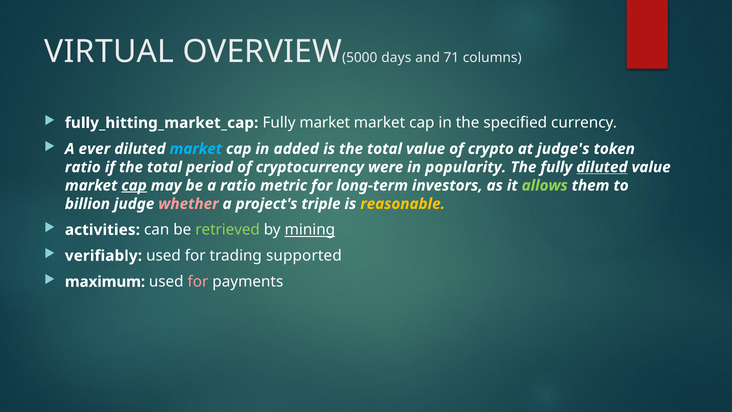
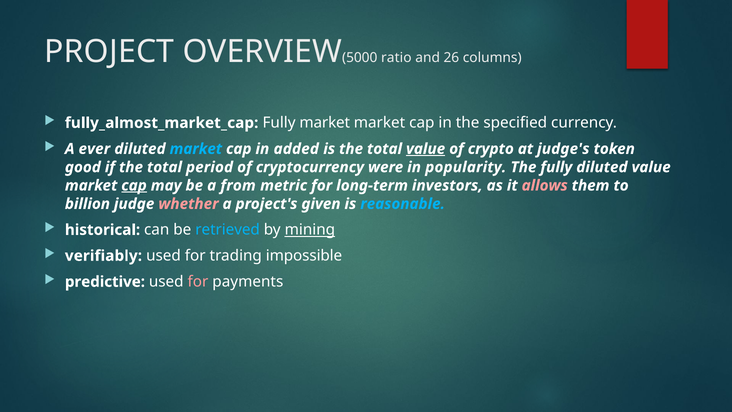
VIRTUAL: VIRTUAL -> PROJECT
days: days -> ratio
71: 71 -> 26
fully_hitting_market_cap: fully_hitting_market_cap -> fully_almost_market_cap
value at (426, 149) underline: none -> present
ratio at (83, 167): ratio -> good
diluted at (602, 167) underline: present -> none
a ratio: ratio -> from
allows colour: light green -> pink
triple: triple -> given
reasonable colour: yellow -> light blue
activities: activities -> historical
retrieved colour: light green -> light blue
supported: supported -> impossible
maximum: maximum -> predictive
